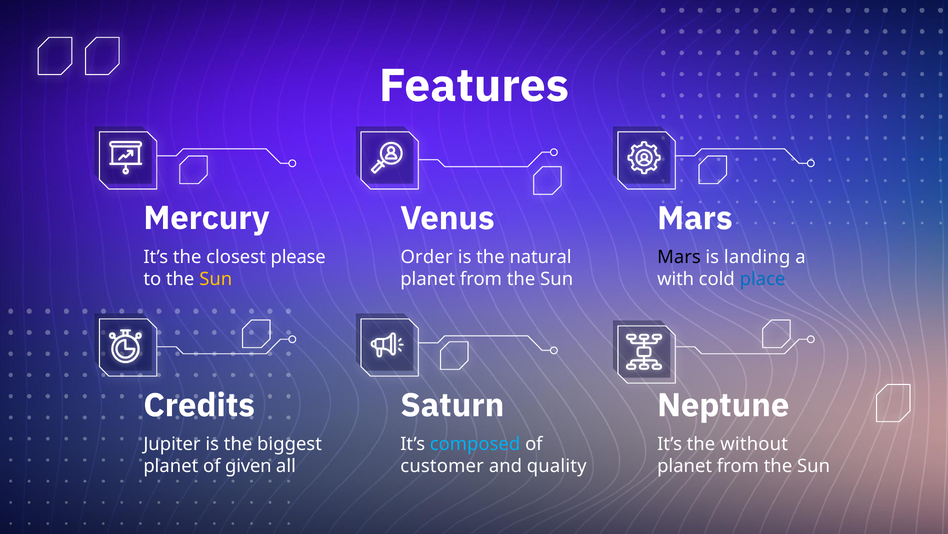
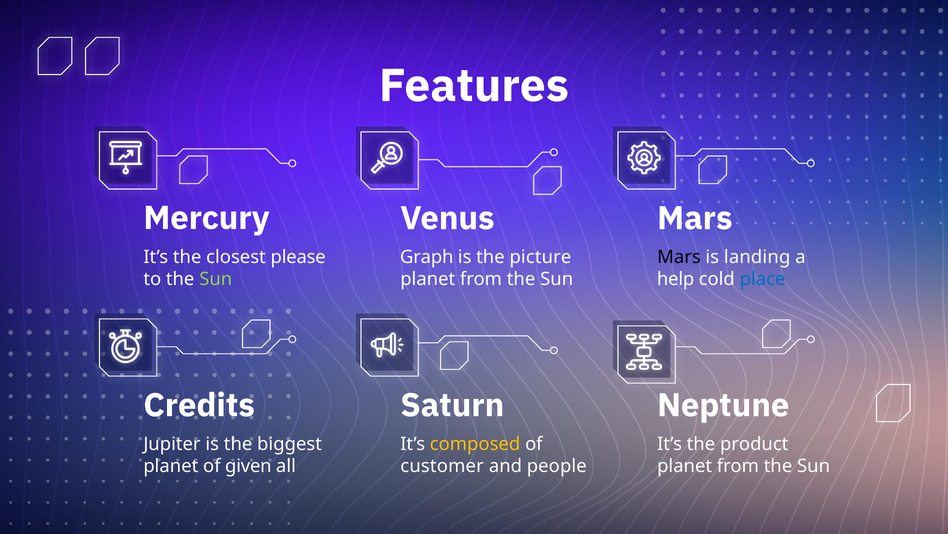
Order: Order -> Graph
natural: natural -> picture
Sun at (216, 279) colour: yellow -> light green
with: with -> help
composed colour: light blue -> yellow
without: without -> product
quality: quality -> people
